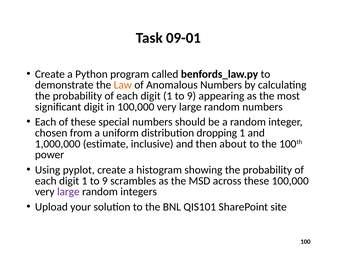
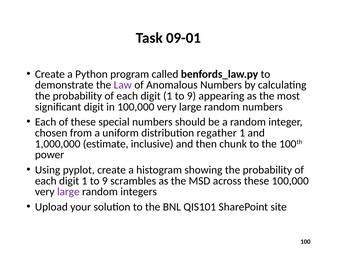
Law colour: orange -> purple
dropping: dropping -> regather
about: about -> chunk
